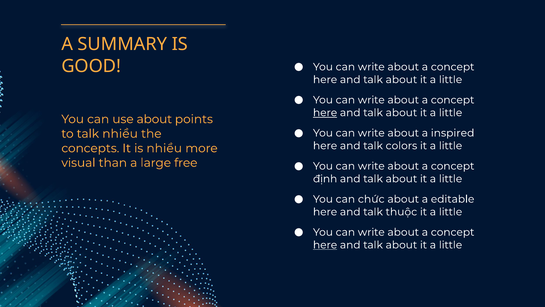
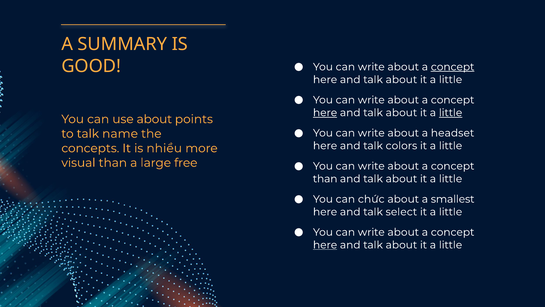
concept at (453, 67) underline: none -> present
little at (451, 113) underline: none -> present
inspired: inspired -> headset
talk nhiều: nhiều -> name
định at (325, 179): định -> than
editable: editable -> smallest
thuộc: thuộc -> select
